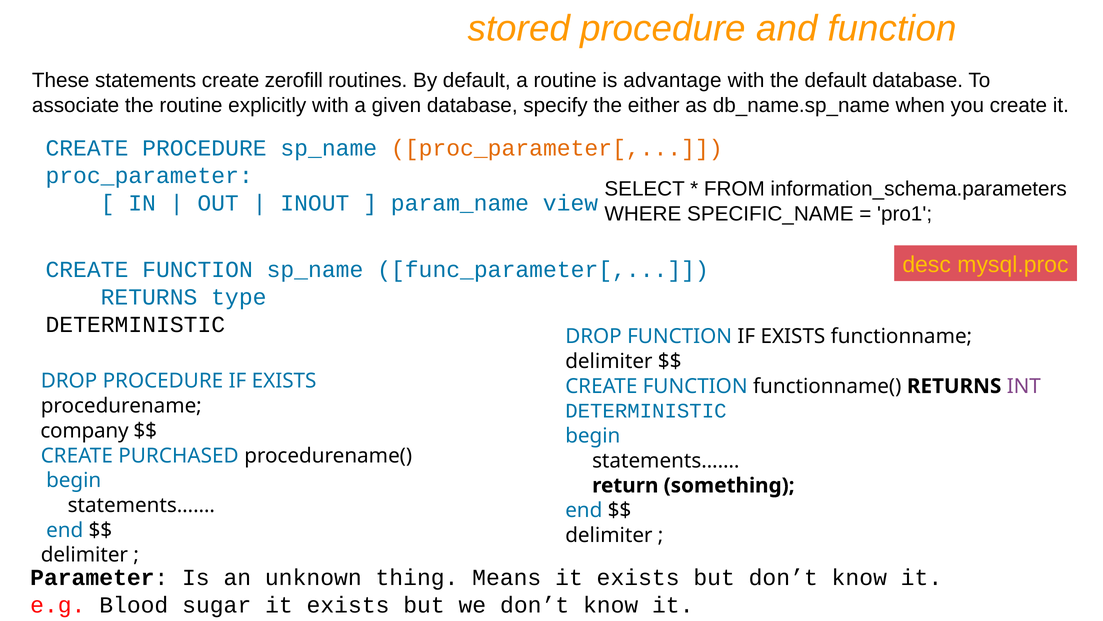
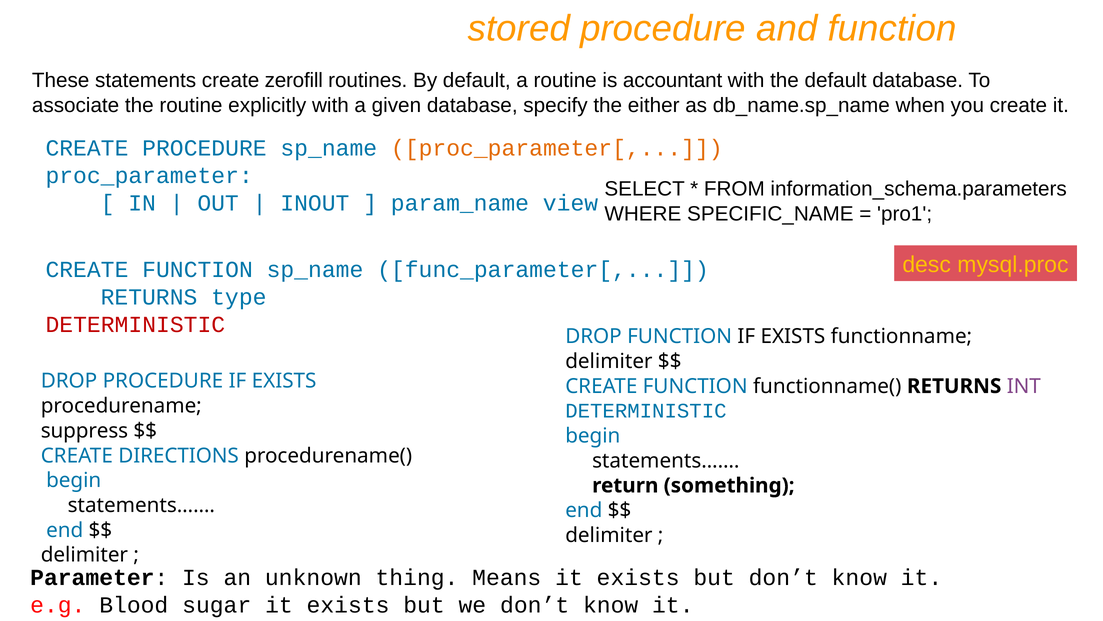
advantage: advantage -> accountant
DETERMINISTIC at (135, 324) colour: black -> red
company: company -> suppress
PURCHASED: PURCHASED -> DIRECTIONS
